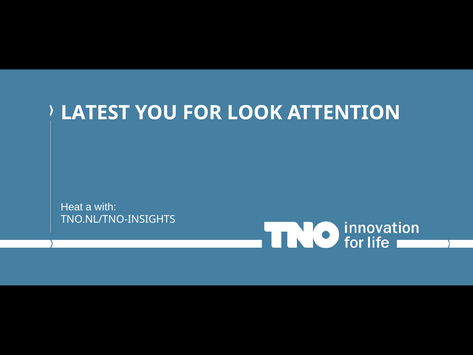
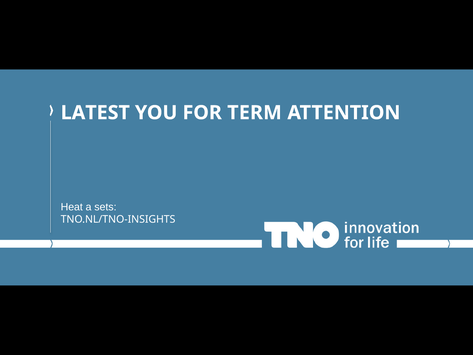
LOOK: LOOK -> TERM
with: with -> sets
